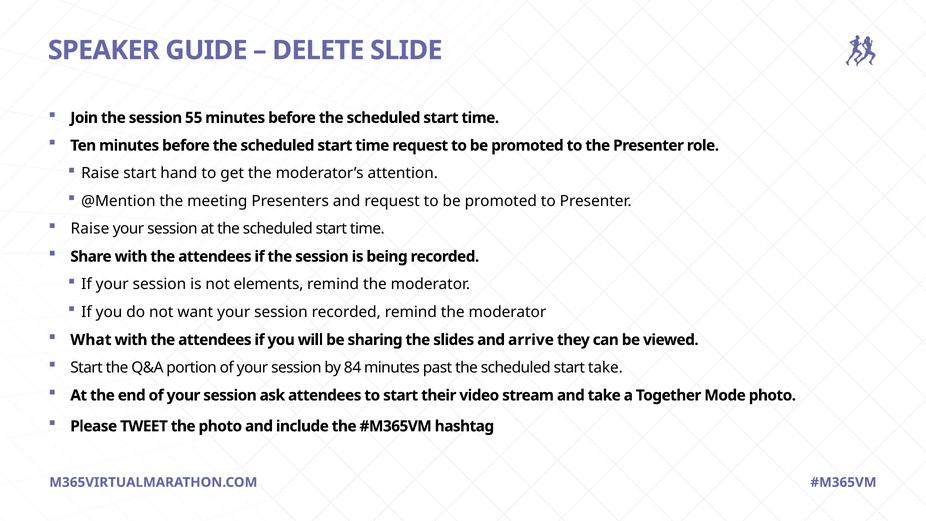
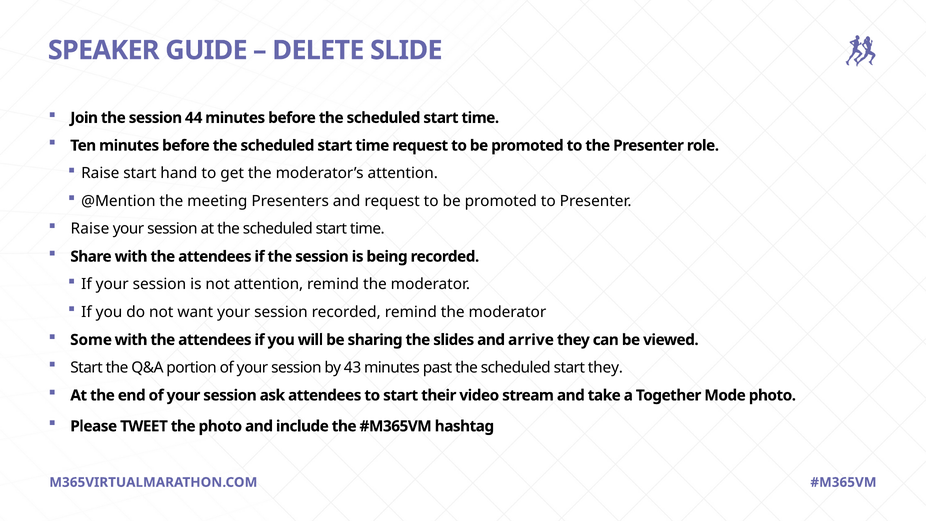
55: 55 -> 44
not elements: elements -> attention
What: What -> Some
84: 84 -> 43
start take: take -> they
